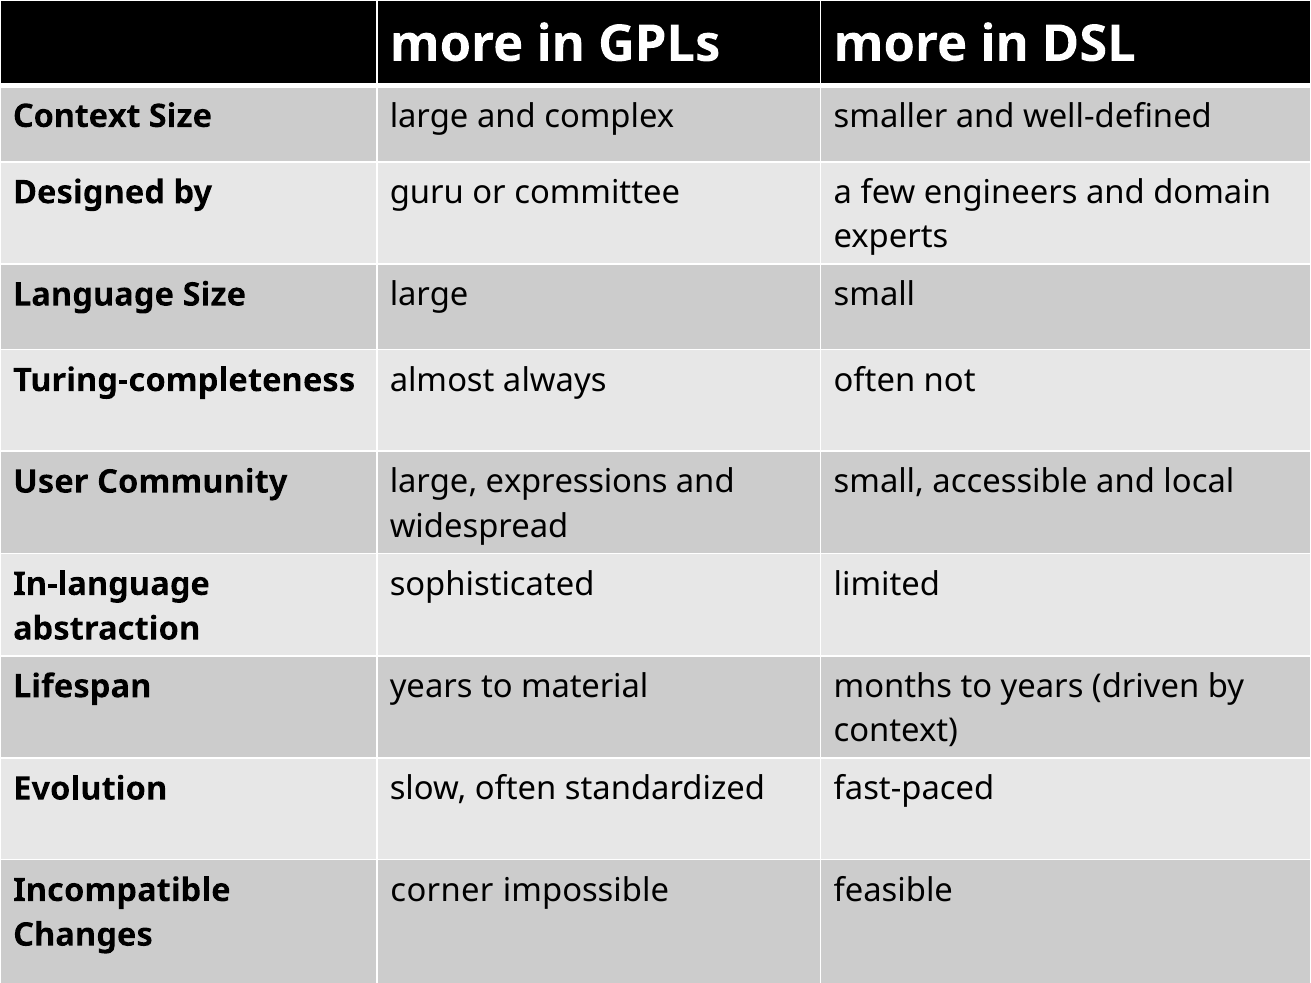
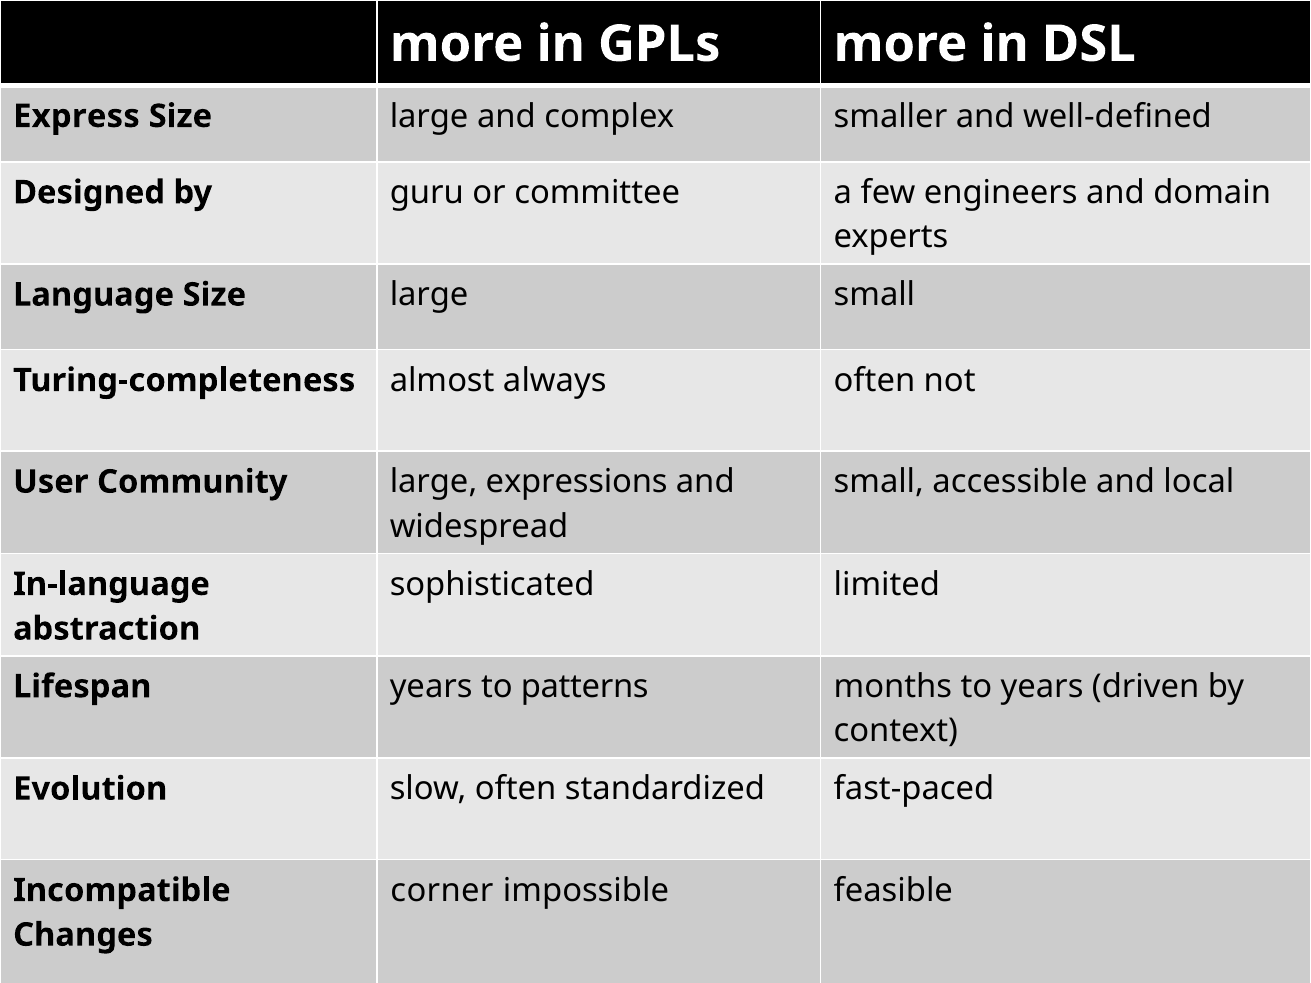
Context at (77, 116): Context -> Express
material: material -> patterns
